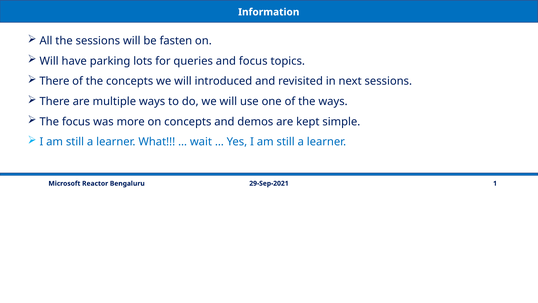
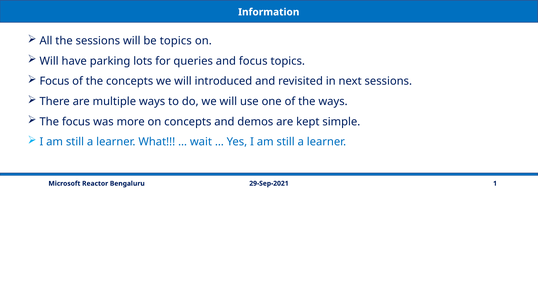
be fasten: fasten -> topics
There at (54, 81): There -> Focus
